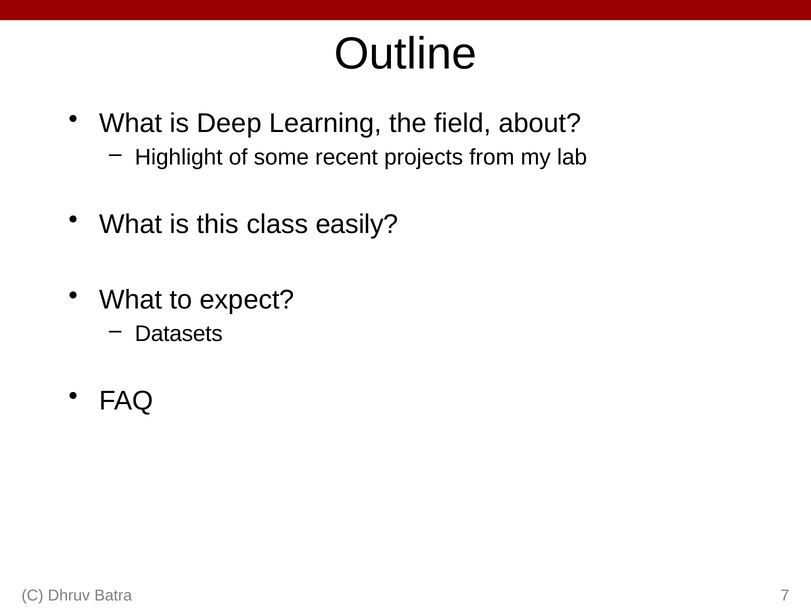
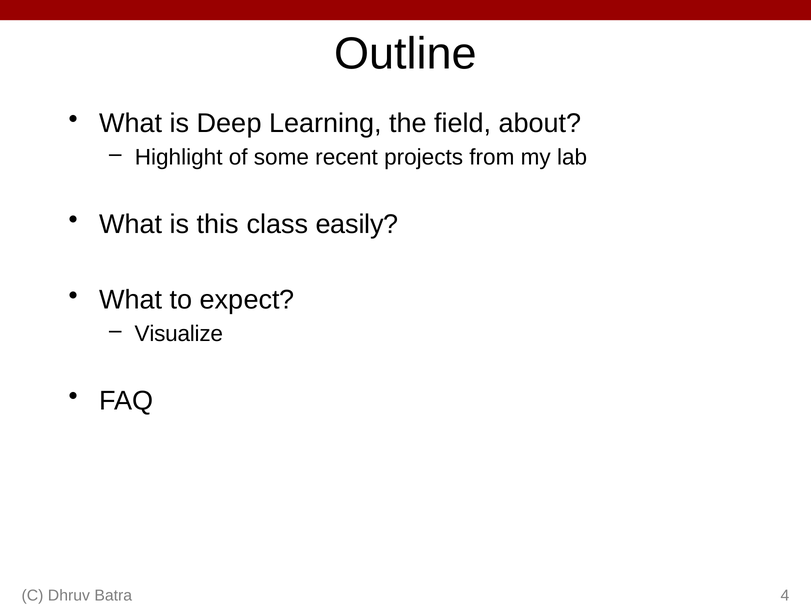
Datasets: Datasets -> Visualize
7: 7 -> 4
